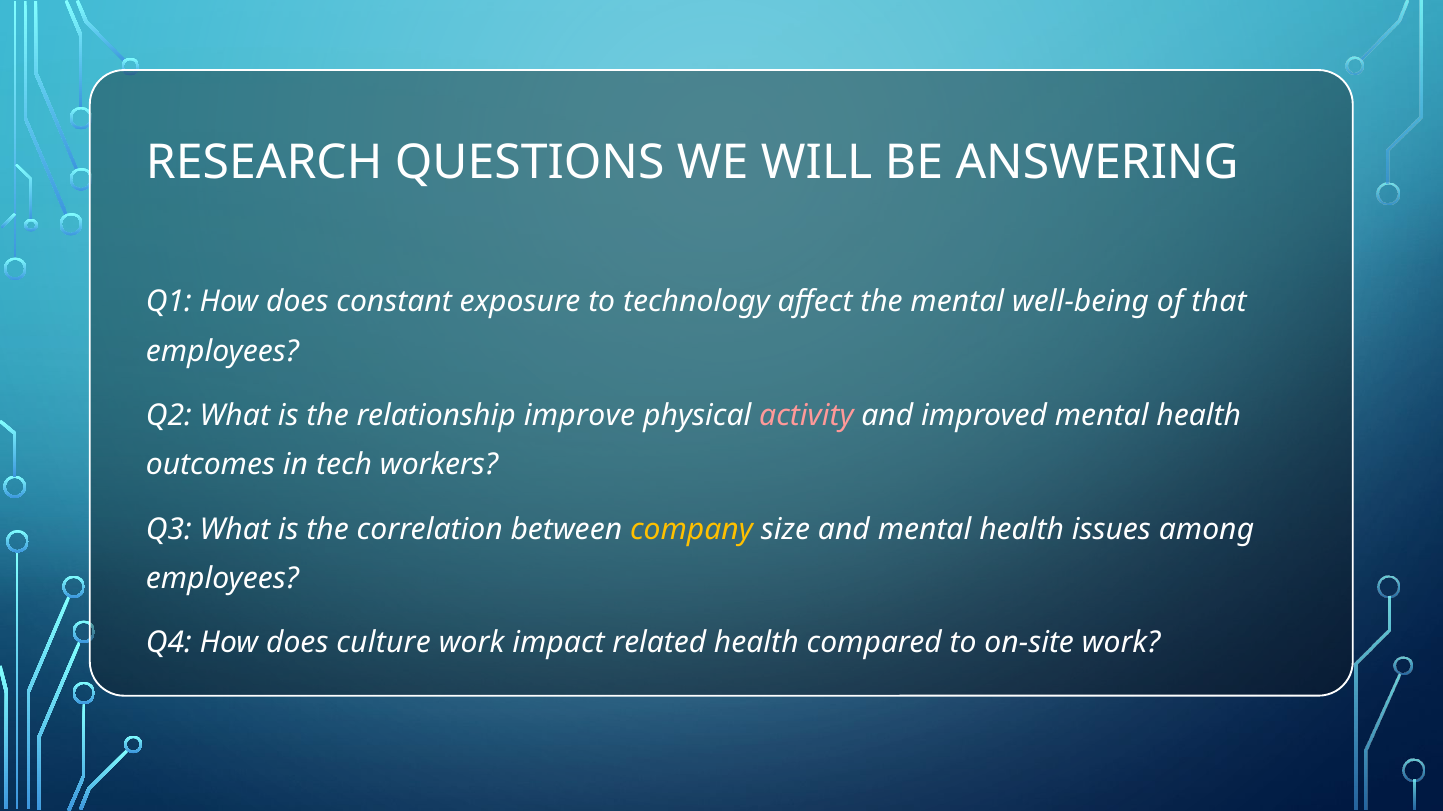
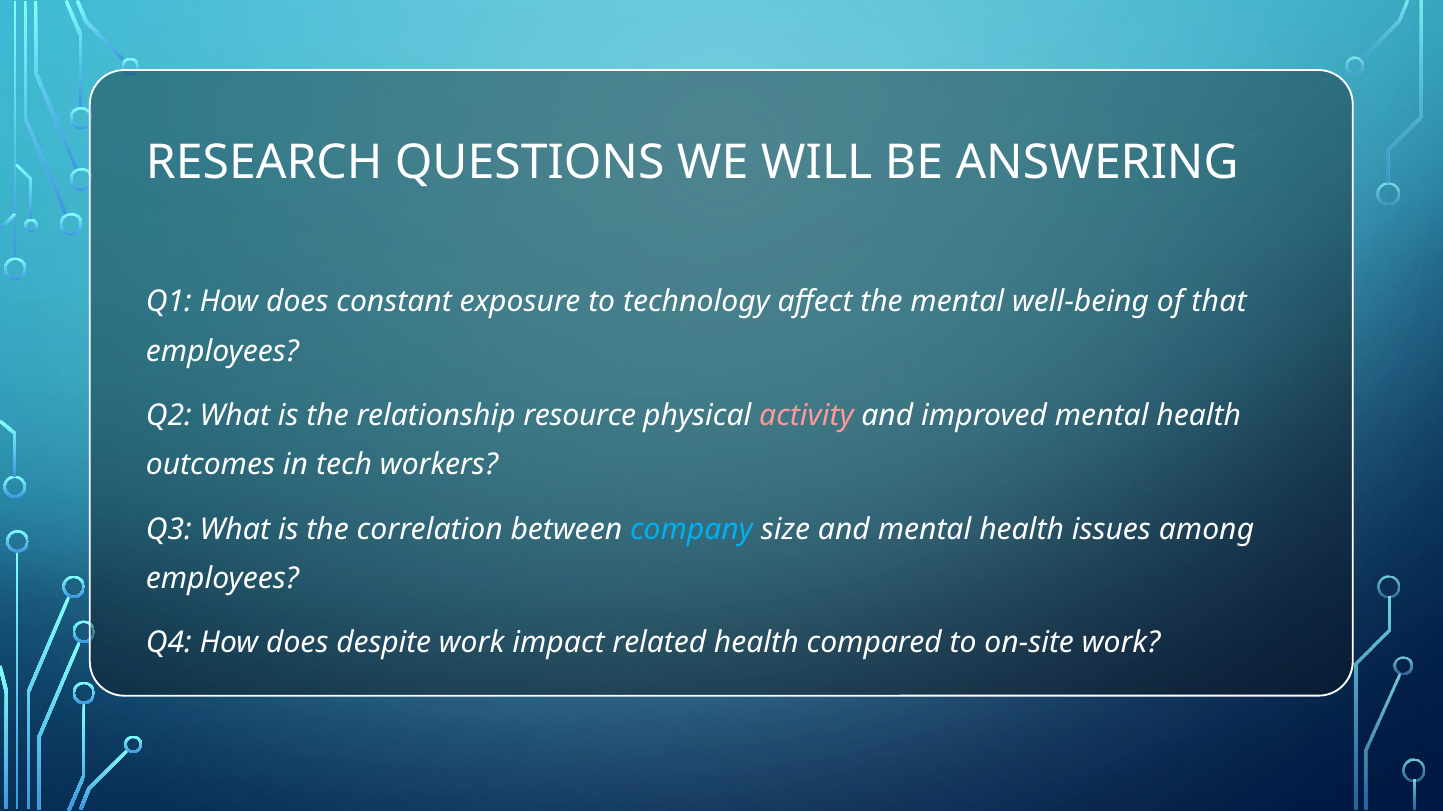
improve: improve -> resource
company colour: yellow -> light blue
culture: culture -> despite
